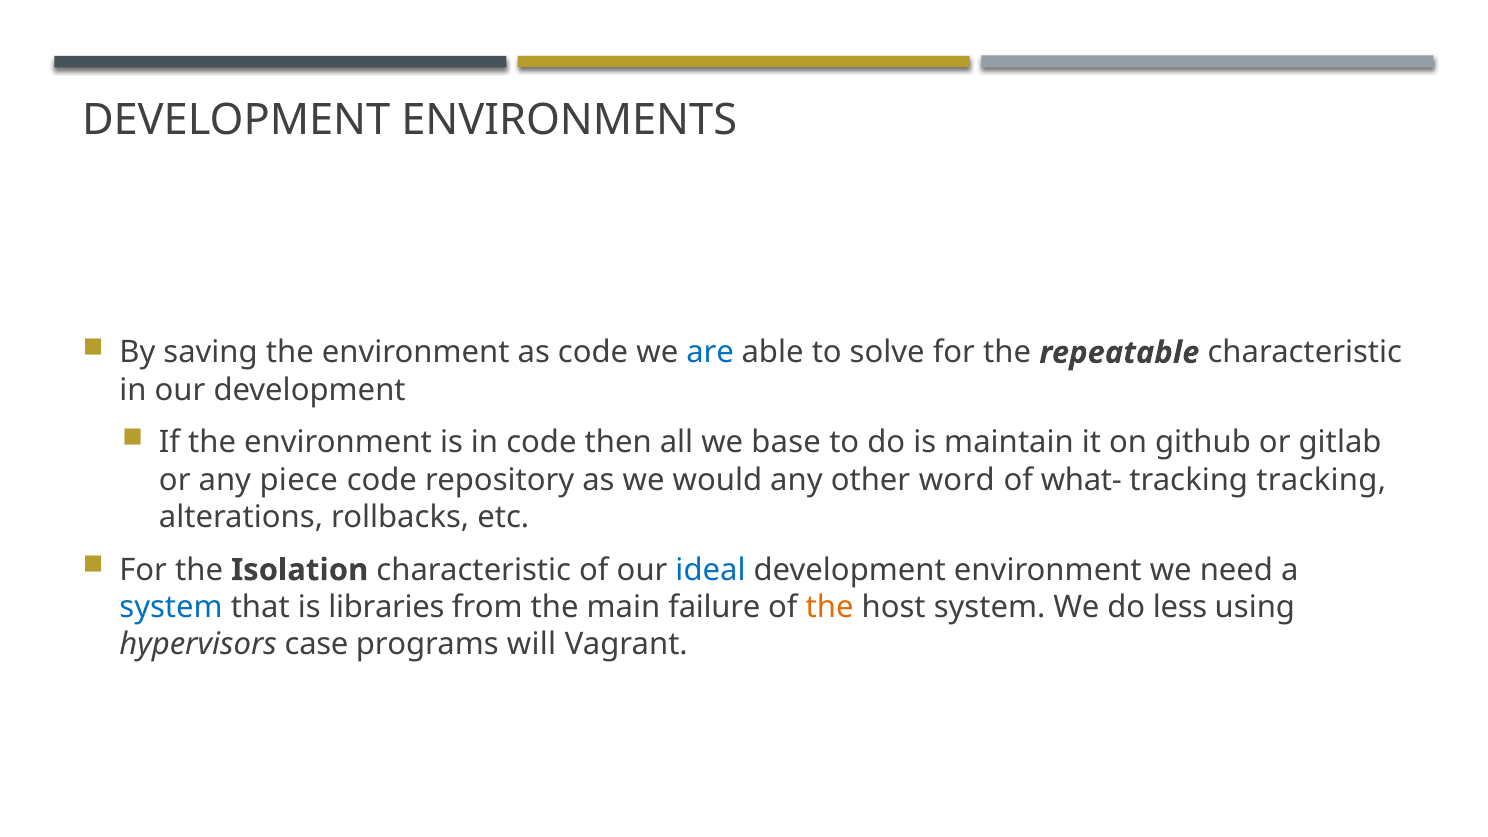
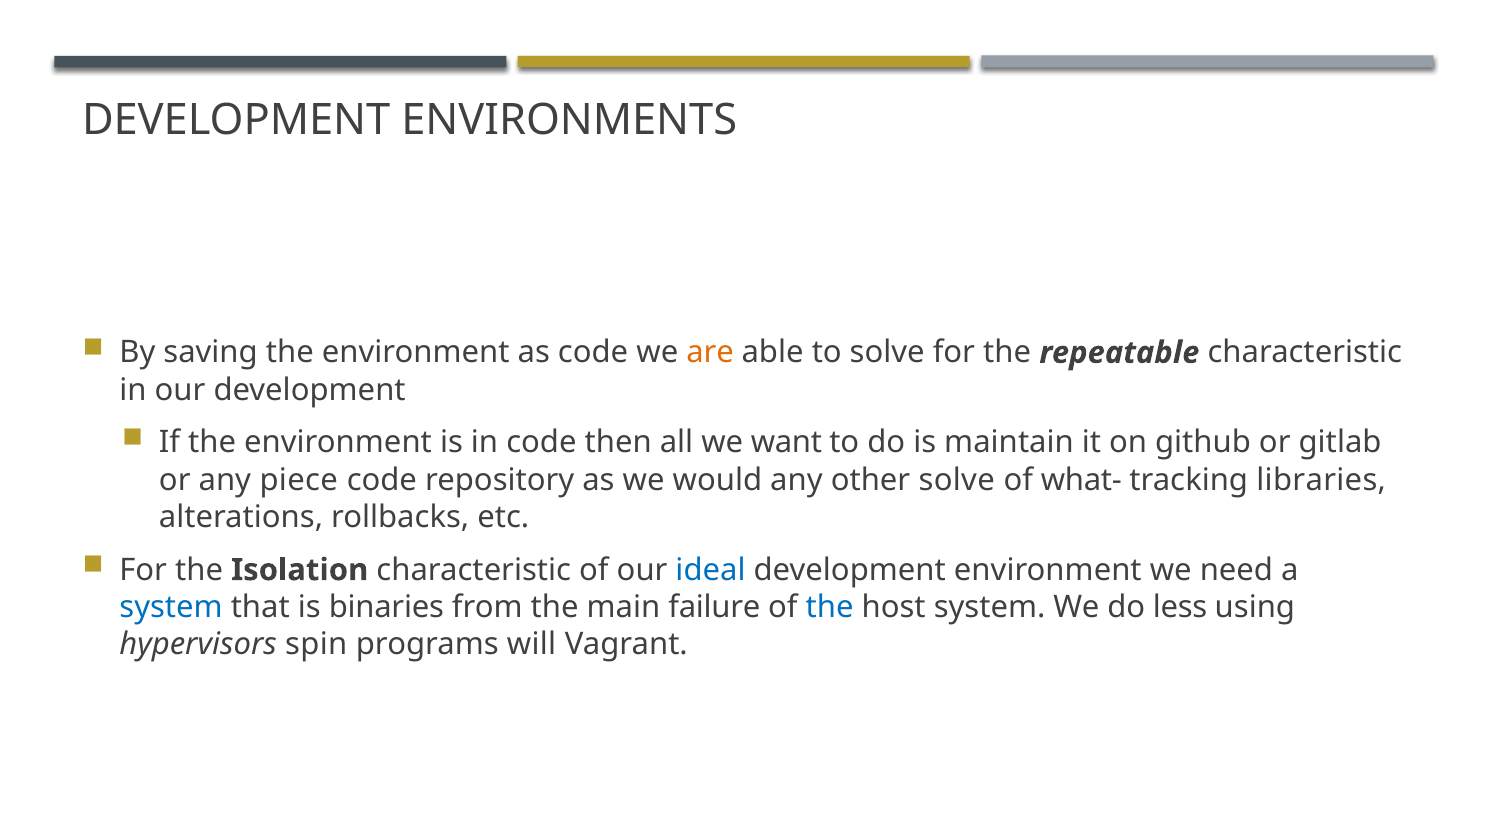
are colour: blue -> orange
base: base -> want
other word: word -> solve
tracking tracking: tracking -> libraries
libraries: libraries -> binaries
the at (830, 607) colour: orange -> blue
case: case -> spin
